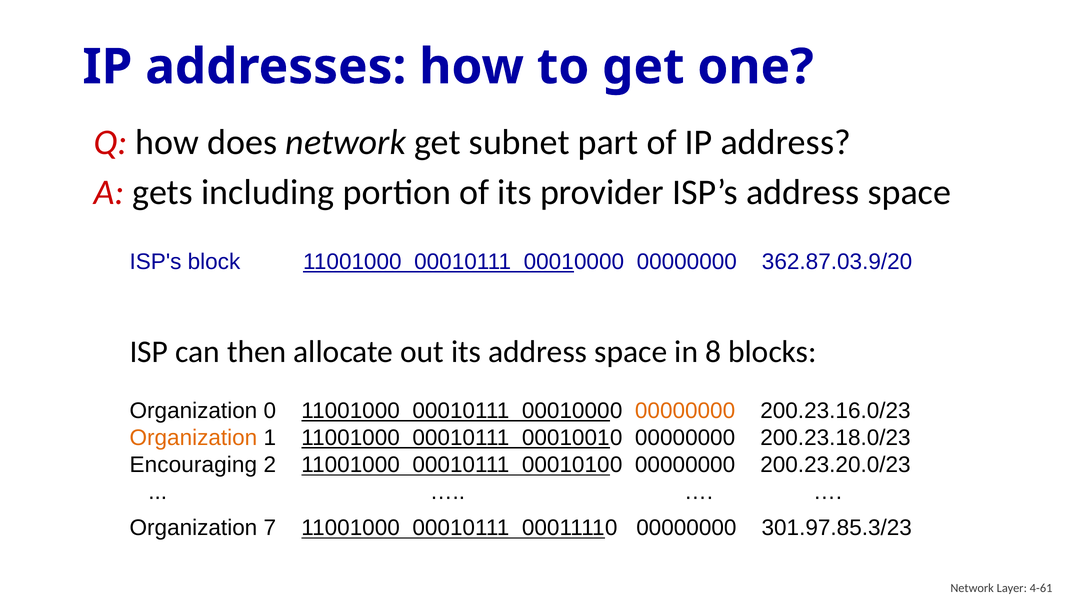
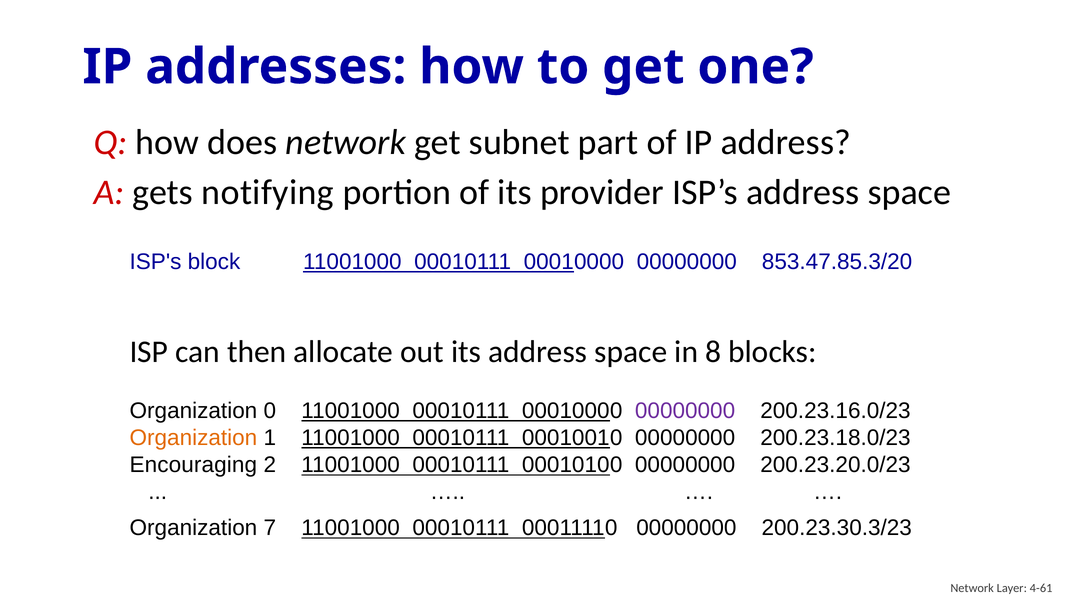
including: including -> notifying
362.87.03.9/20: 362.87.03.9/20 -> 853.47.85.3/20
00000000 at (685, 411) colour: orange -> purple
301.97.85.3/23: 301.97.85.3/23 -> 200.23.30.3/23
